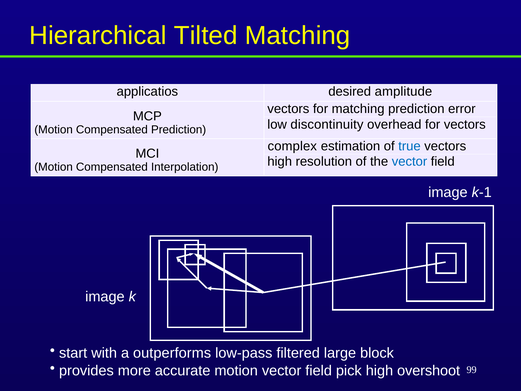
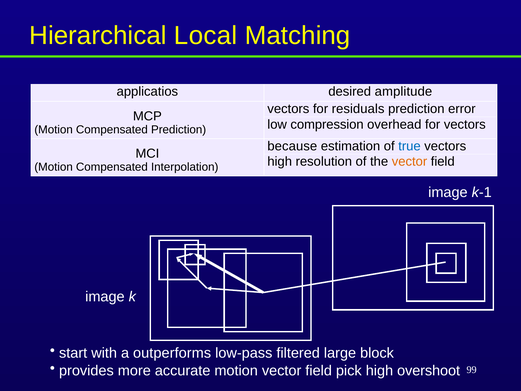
Tilted: Tilted -> Local
for matching: matching -> residuals
discontinuity: discontinuity -> compression
complex: complex -> because
vector at (409, 162) colour: blue -> orange
